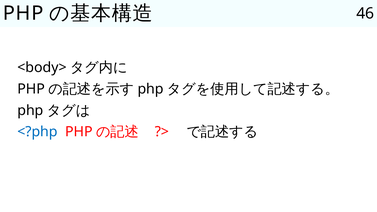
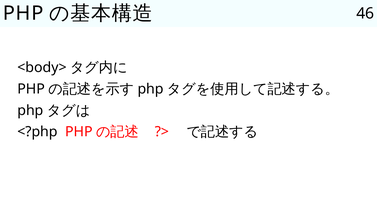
<?php colour: blue -> black
